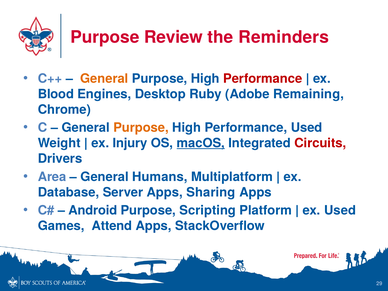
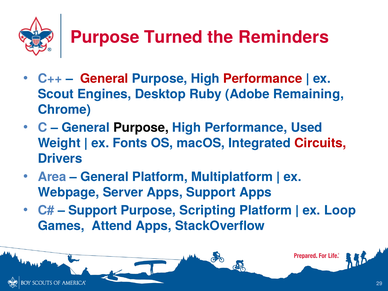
Review: Review -> Turned
General at (104, 79) colour: orange -> red
Blood: Blood -> Scout
Purpose at (141, 128) colour: orange -> black
Injury: Injury -> Fonts
macOS underline: present -> none
General Humans: Humans -> Platform
Database: Database -> Webpage
Apps Sharing: Sharing -> Support
Android at (93, 210): Android -> Support
ex Used: Used -> Loop
